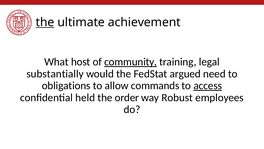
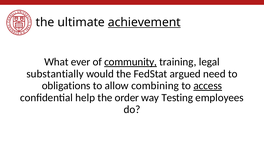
the at (45, 22) underline: present -> none
achievement underline: none -> present
host: host -> ever
commands: commands -> combining
held: held -> help
Robust: Robust -> Testing
